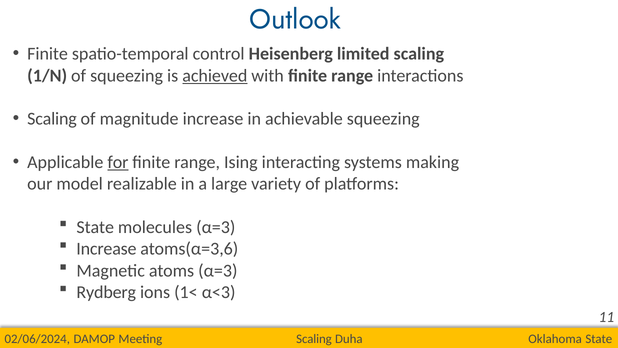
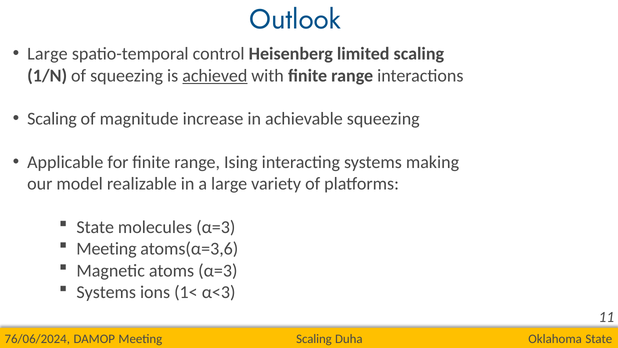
Finite at (48, 54): Finite -> Large
for underline: present -> none
Increase at (106, 249): Increase -> Meeting
Rydberg at (106, 292): Rydberg -> Systems
02/06/2024: 02/06/2024 -> 76/06/2024
